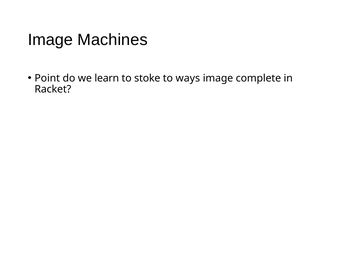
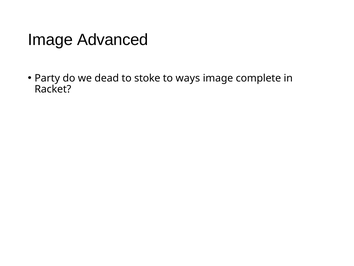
Machines: Machines -> Advanced
Point: Point -> Party
learn: learn -> dead
